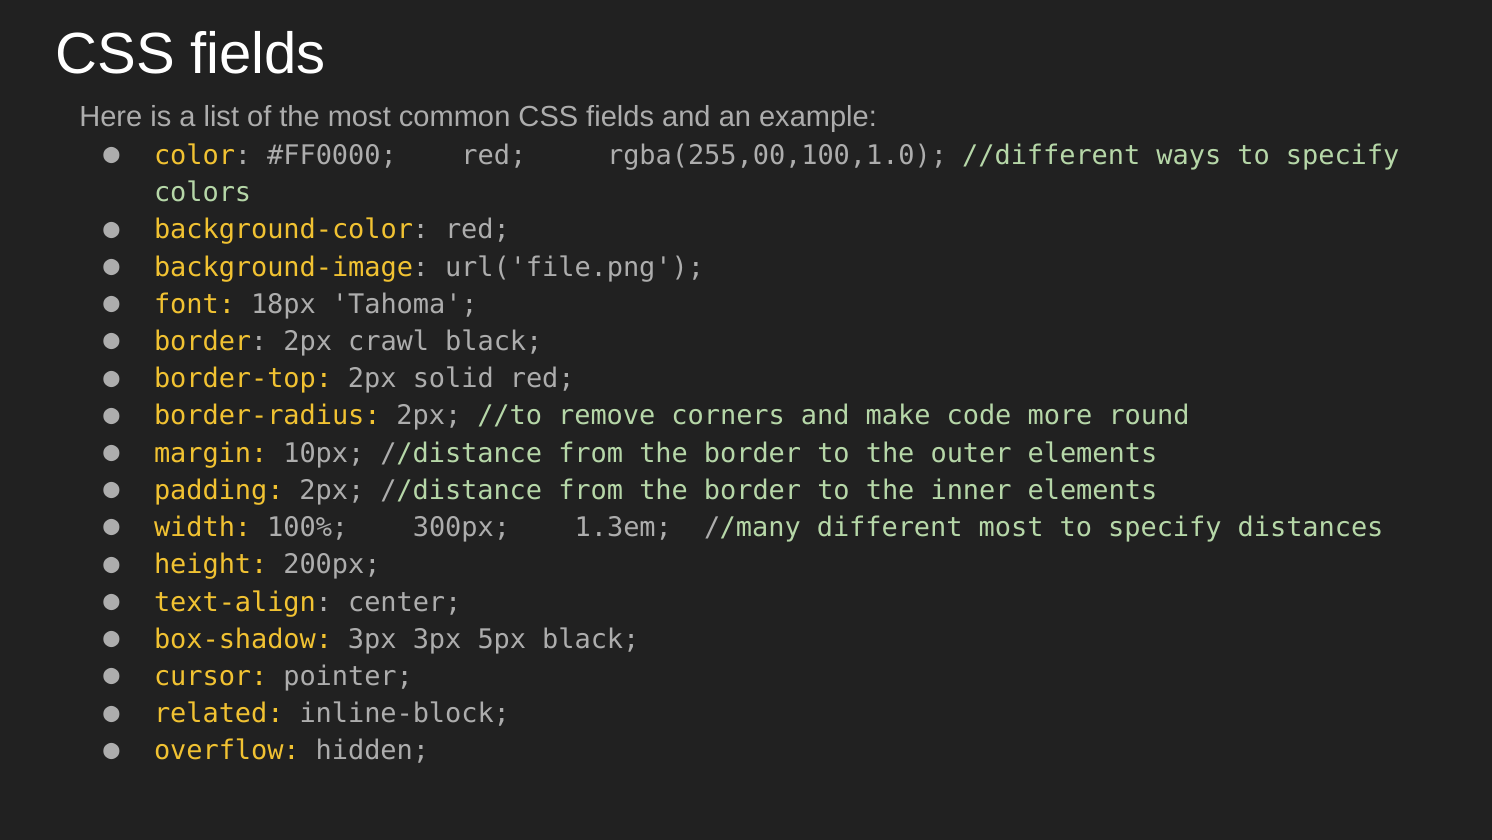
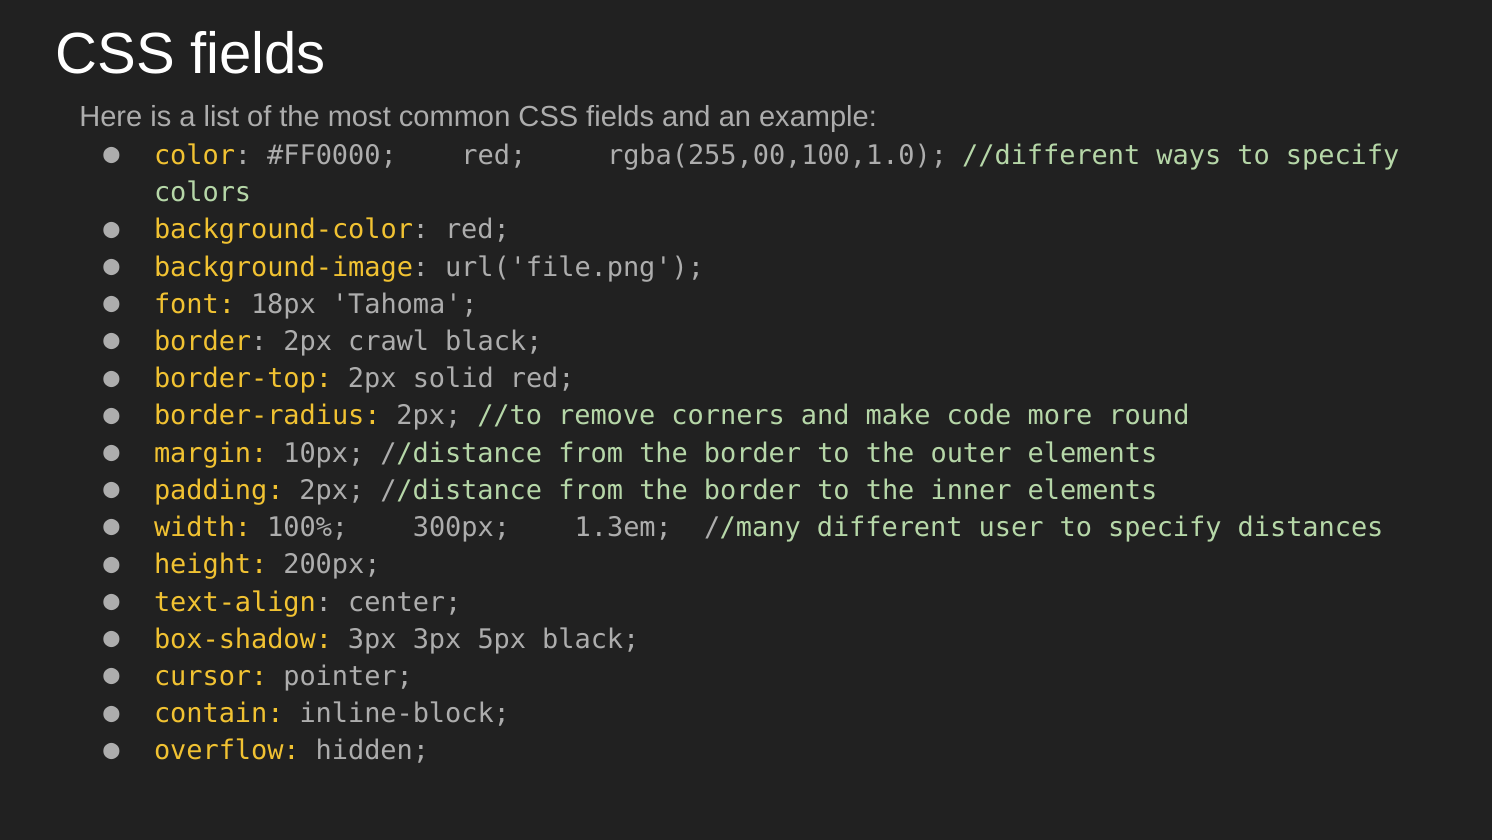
different most: most -> user
related: related -> contain
